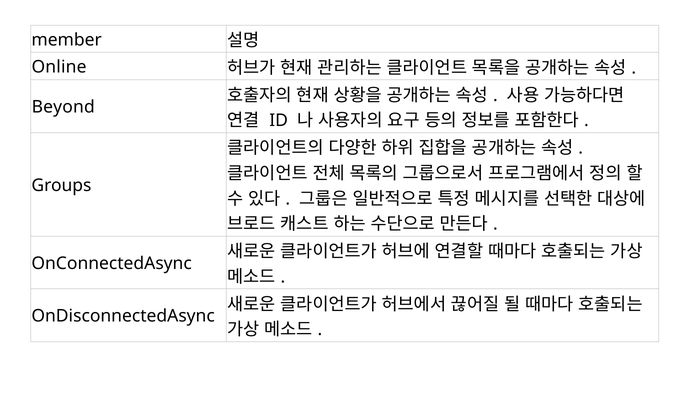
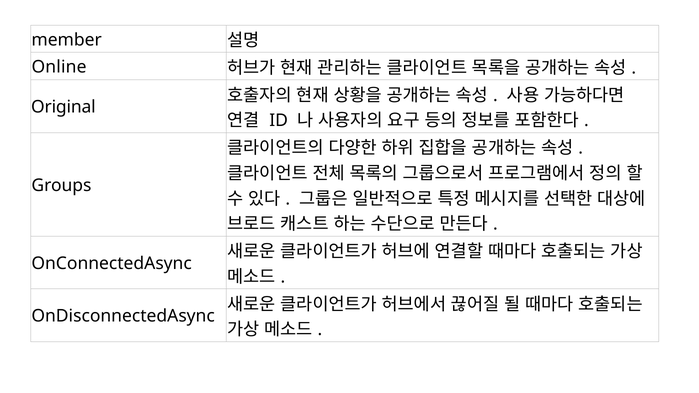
Beyond: Beyond -> Original
